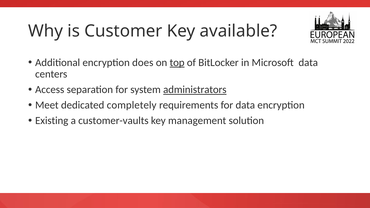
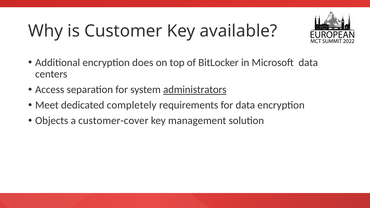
top underline: present -> none
Existing: Existing -> Objects
customer-vaults: customer-vaults -> customer-cover
